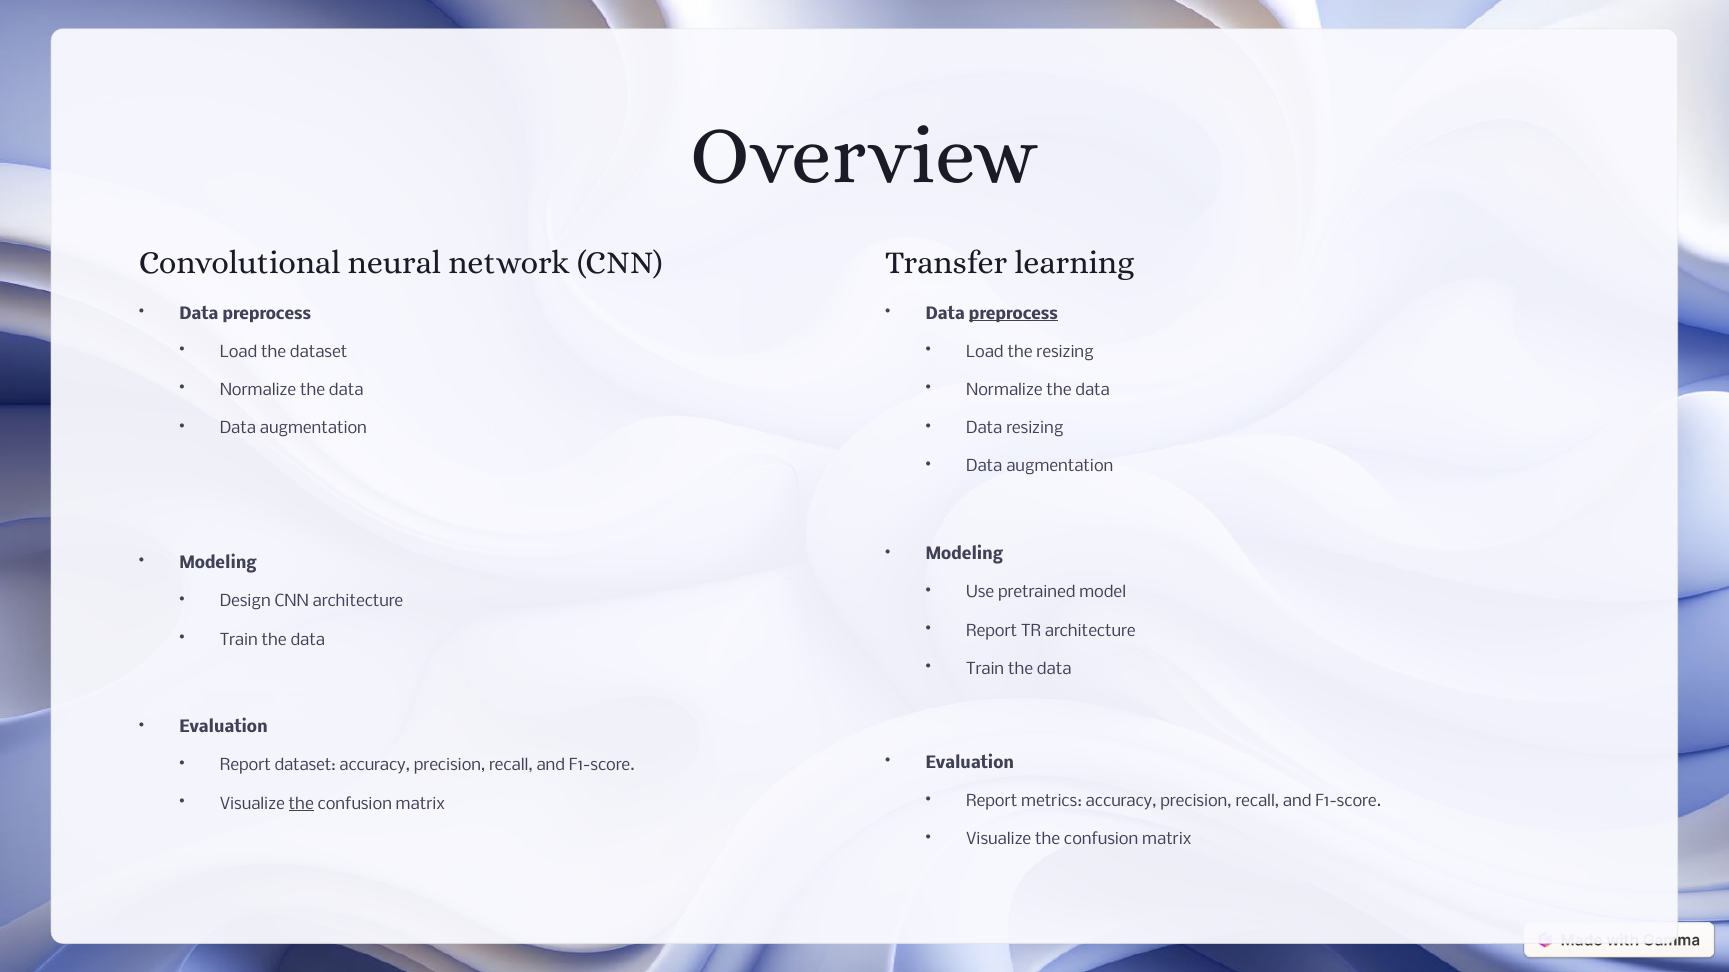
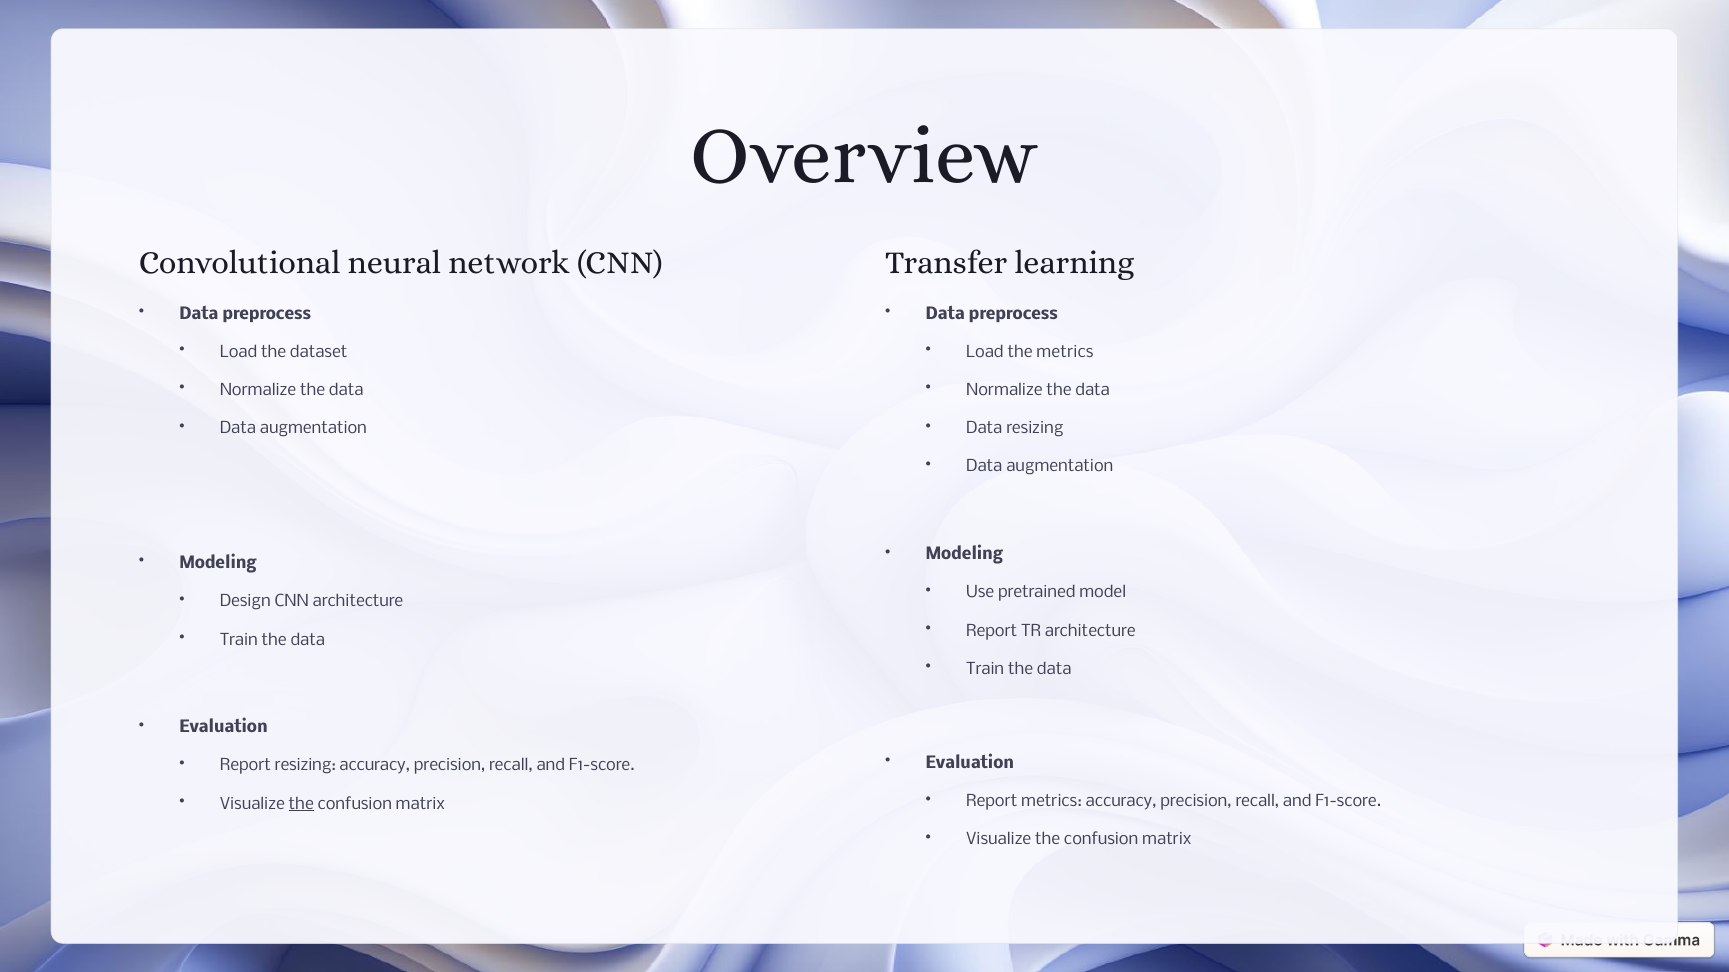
preprocess at (1013, 314) underline: present -> none
the resizing: resizing -> metrics
Report dataset: dataset -> resizing
